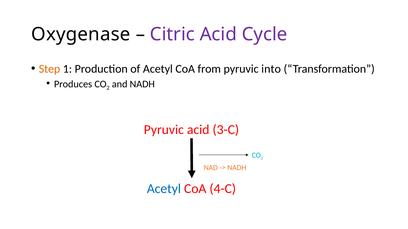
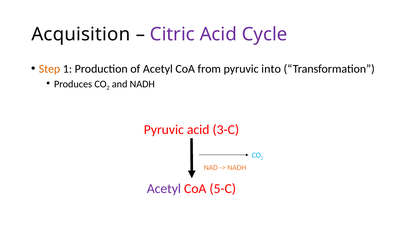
Oxygenase: Oxygenase -> Acquisition
Acetyl at (164, 189) colour: blue -> purple
4-C: 4-C -> 5-C
